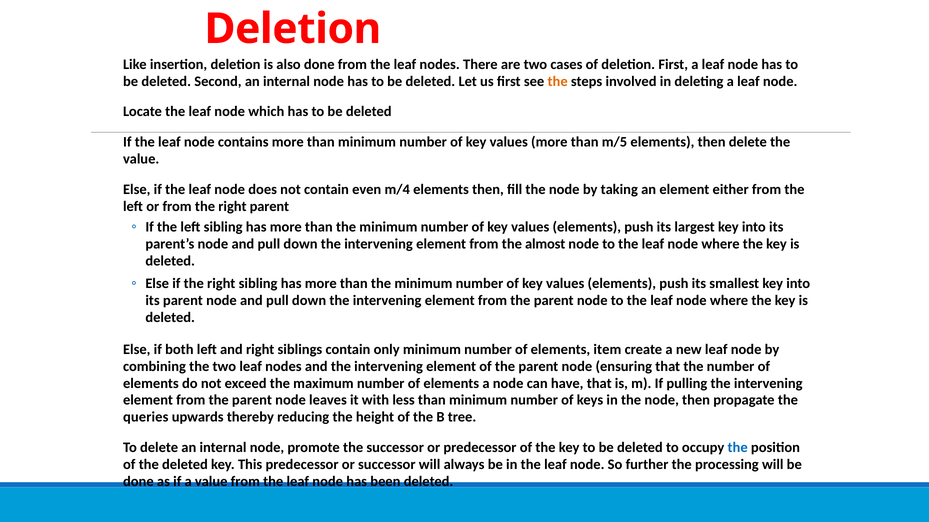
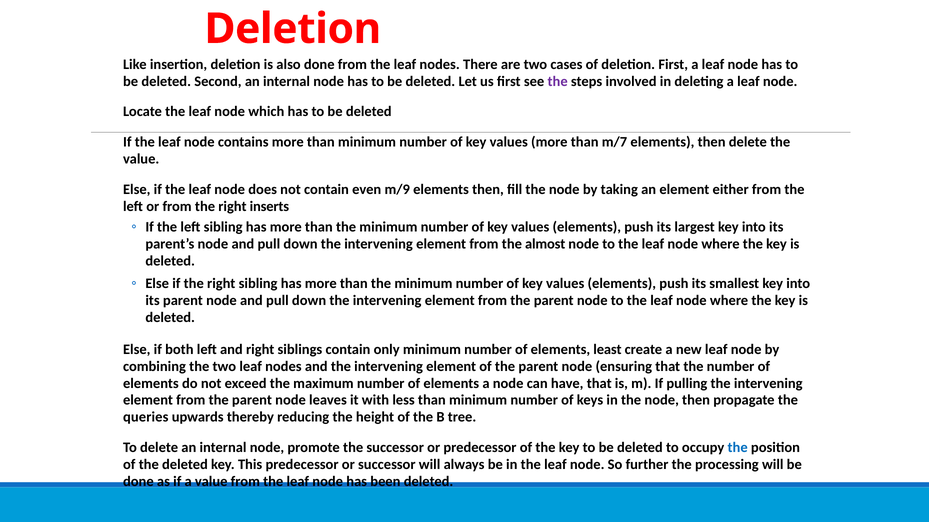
the at (558, 81) colour: orange -> purple
m/5: m/5 -> m/7
m/4: m/4 -> m/9
right parent: parent -> inserts
item: item -> least
